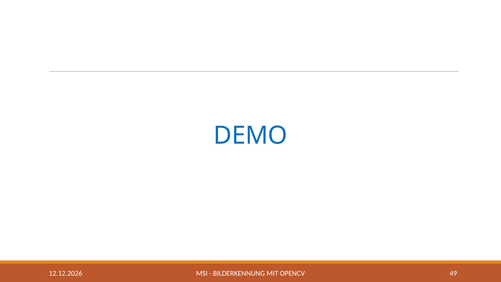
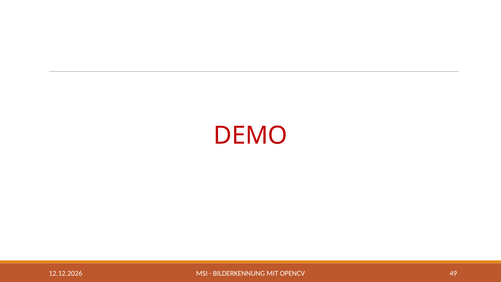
DEMO colour: blue -> red
